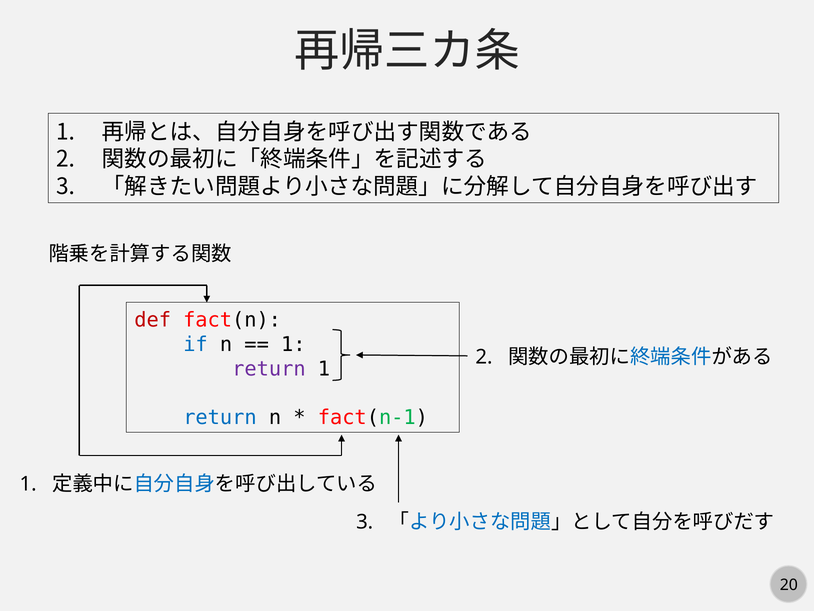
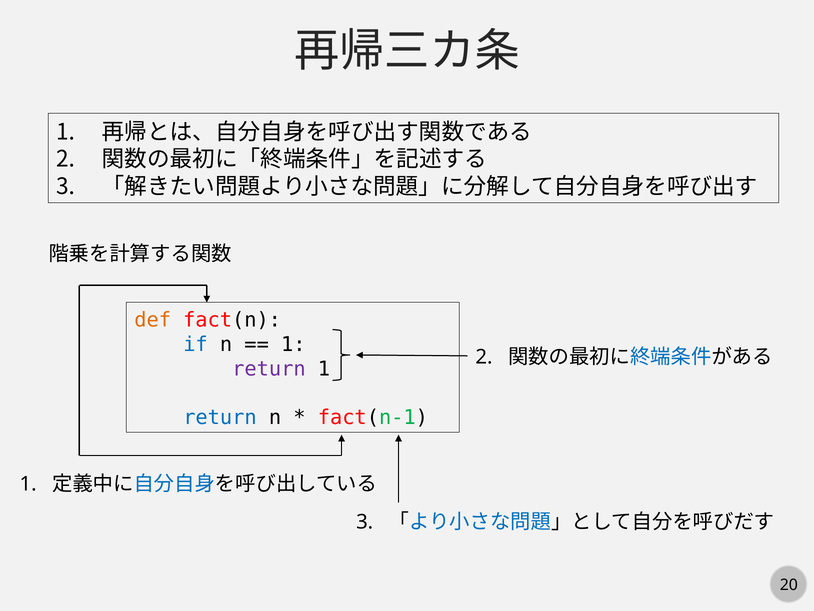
def colour: red -> orange
